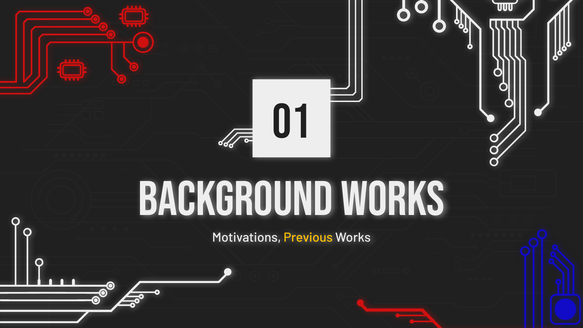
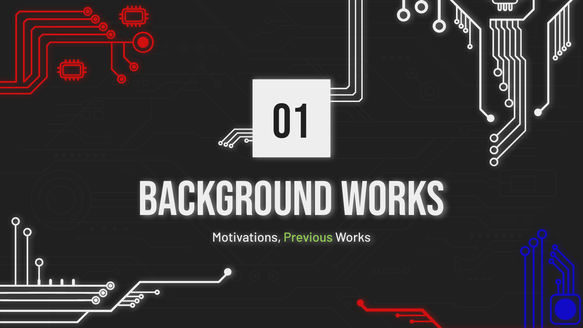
Previous colour: yellow -> light green
